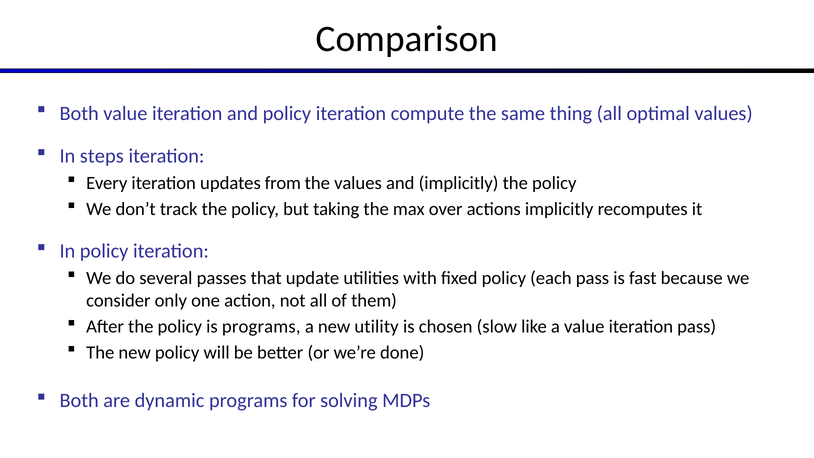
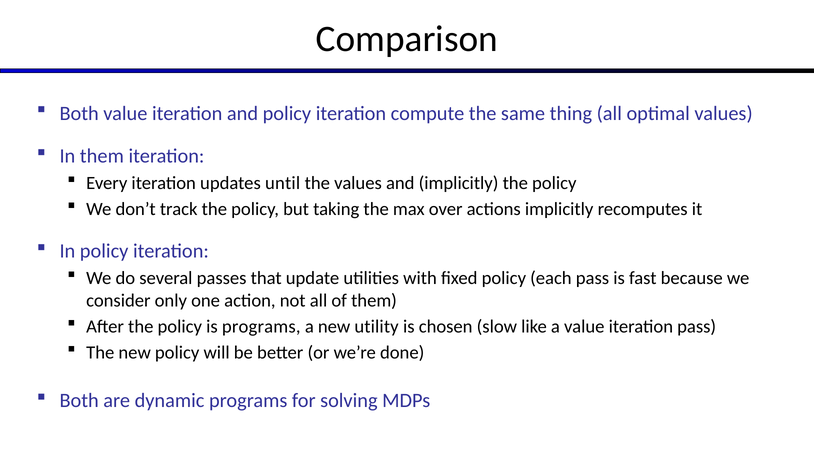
In steps: steps -> them
from: from -> until
